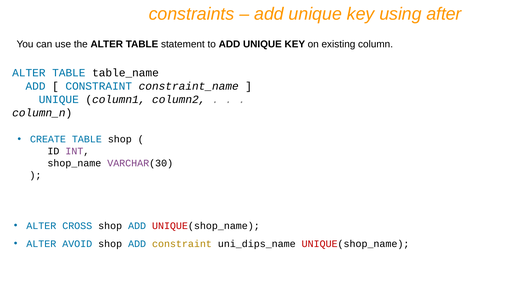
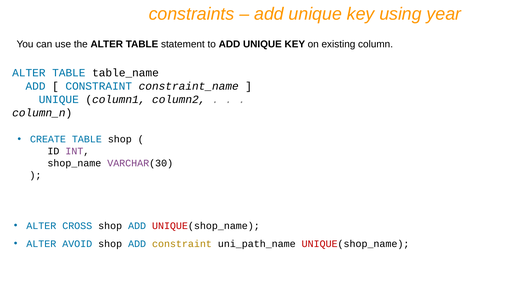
after: after -> year
uni_dips_name: uni_dips_name -> uni_path_name
